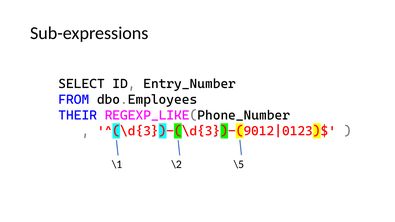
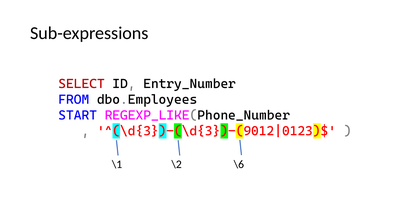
SELECT colour: black -> red
THEIR: THEIR -> START
\5: \5 -> \6
